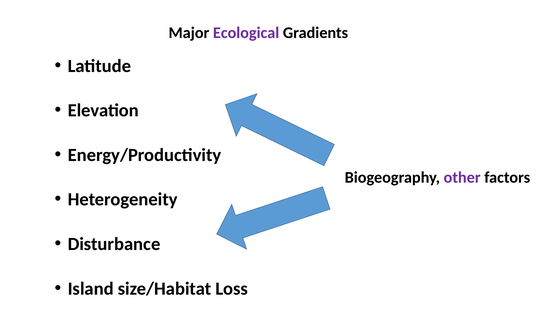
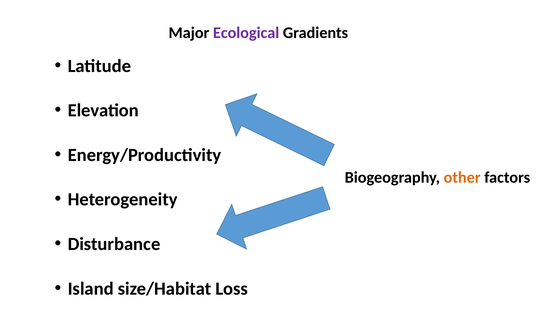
other colour: purple -> orange
